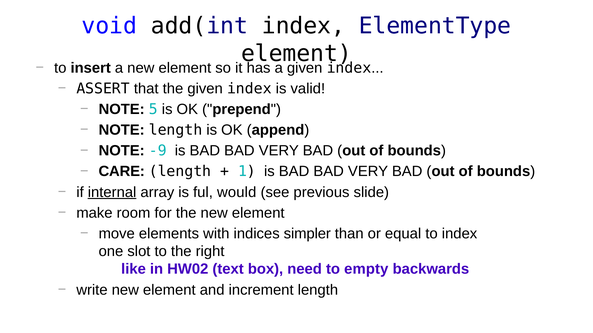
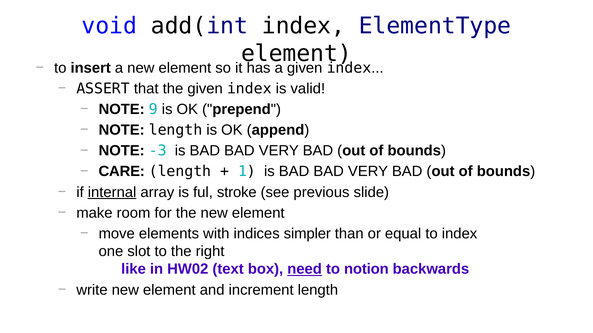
5: 5 -> 9
-9: -9 -> -3
would: would -> stroke
need underline: none -> present
empty: empty -> notion
